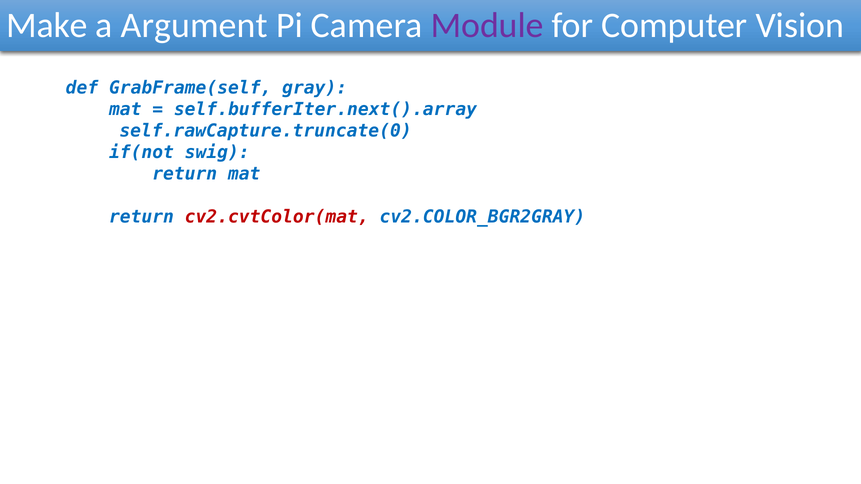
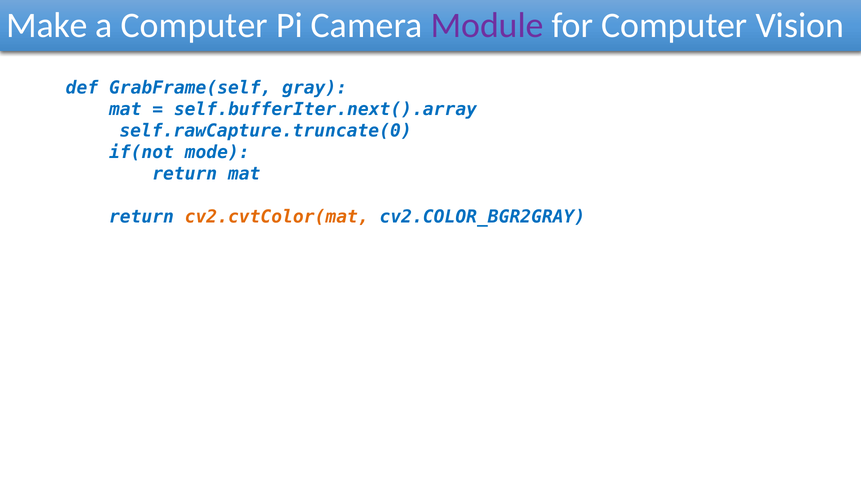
a Argument: Argument -> Computer
swig: swig -> mode
cv2.cvtColor(mat colour: red -> orange
